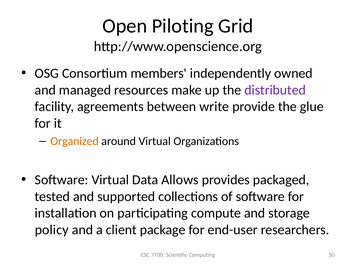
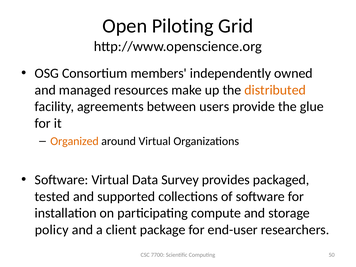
distributed colour: purple -> orange
write: write -> users
Allows: Allows -> Survey
